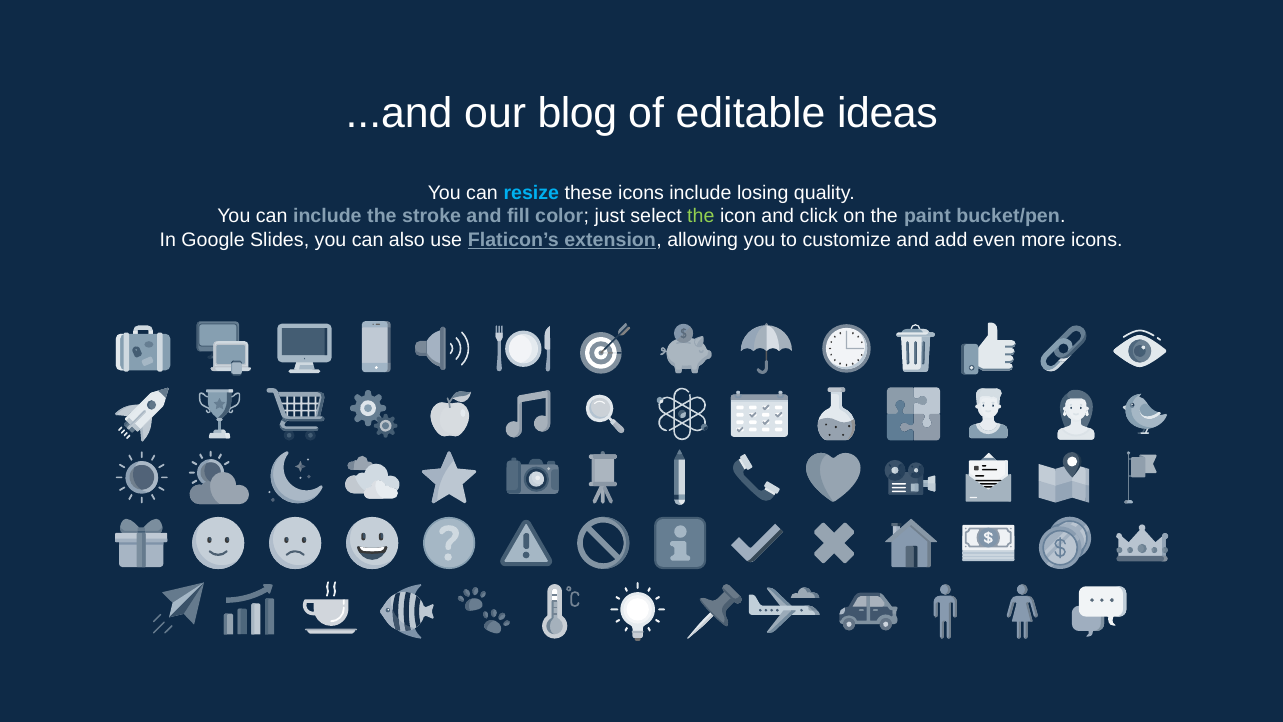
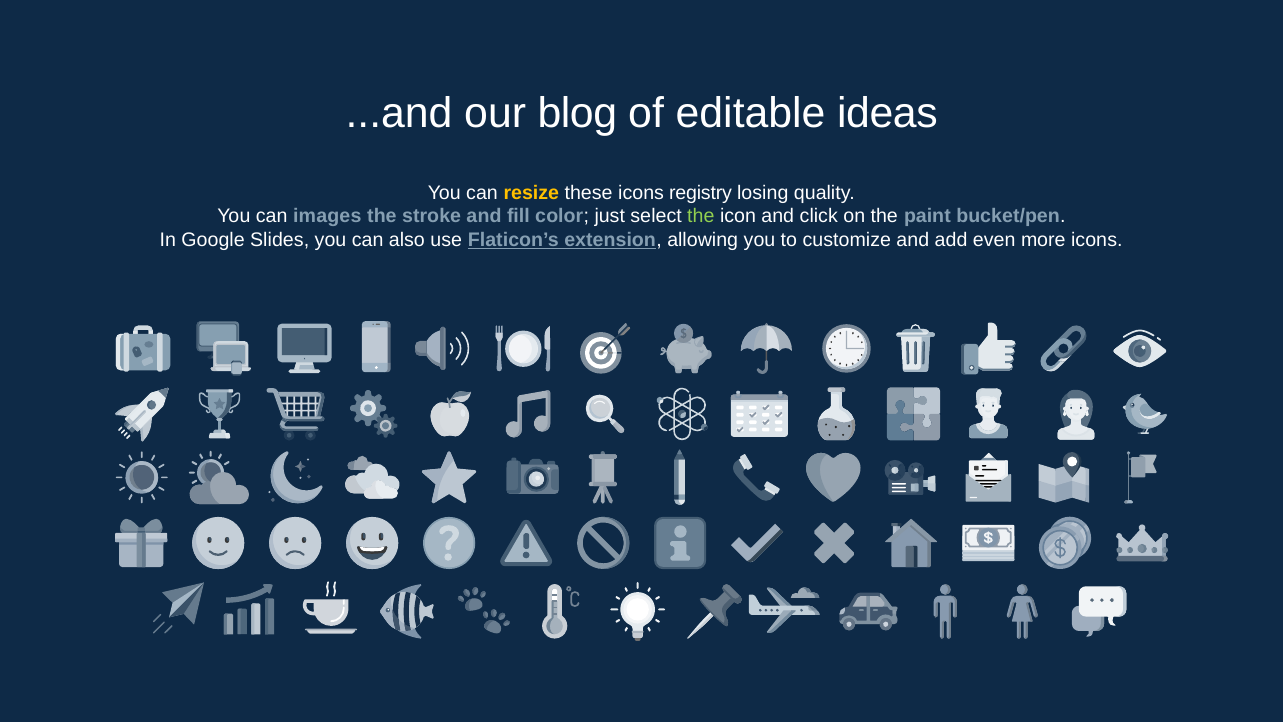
resize colour: light blue -> yellow
icons include: include -> registry
can include: include -> images
